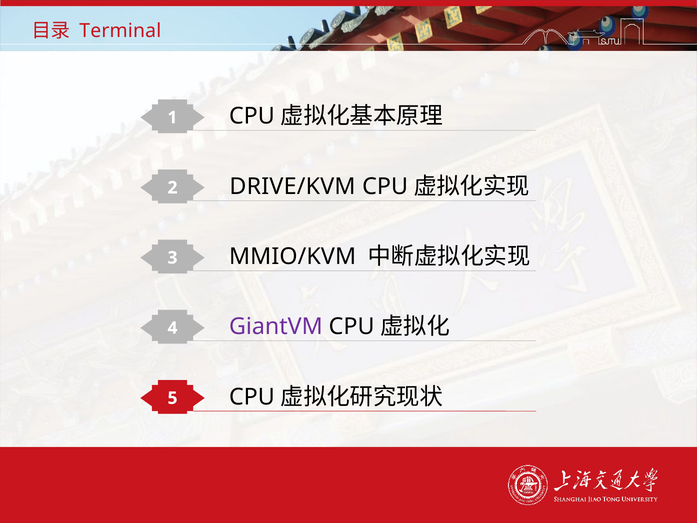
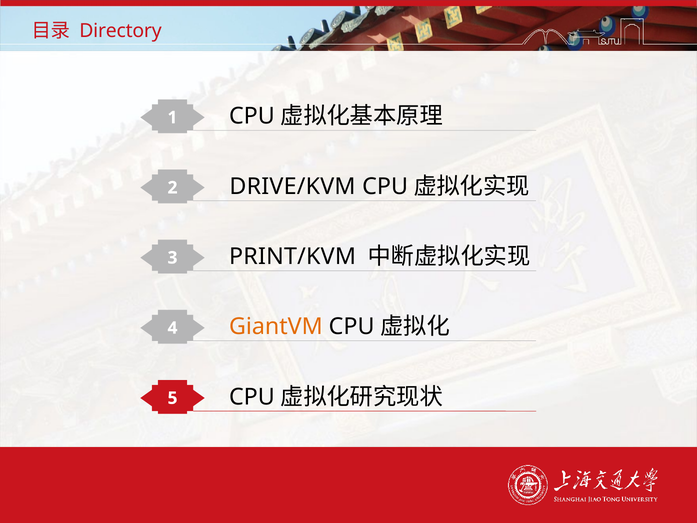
Terminal: Terminal -> Directory
MMIO/KVM: MMIO/KVM -> PRINT/KVM
GiantVM colour: purple -> orange
